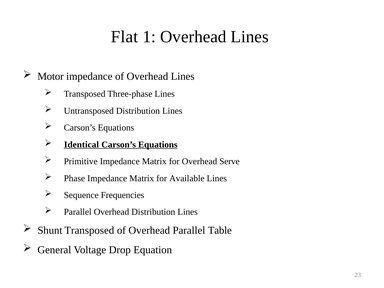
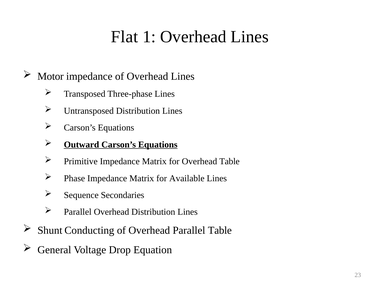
Identical: Identical -> Outward
Overhead Serve: Serve -> Table
Frequencies: Frequencies -> Secondaries
Shunt Transposed: Transposed -> Conducting
